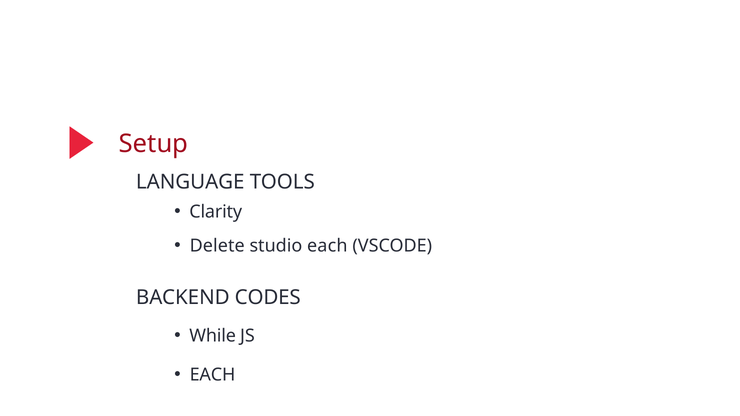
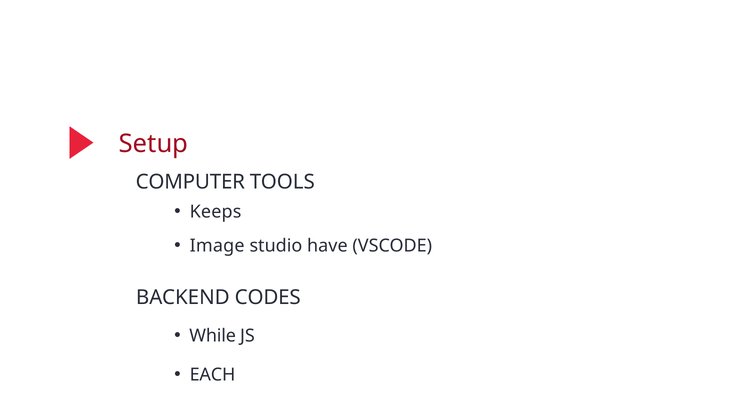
LANGUAGE: LANGUAGE -> COMPUTER
Clarity: Clarity -> Keeps
Delete: Delete -> Image
studio each: each -> have
